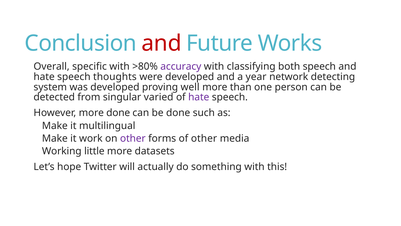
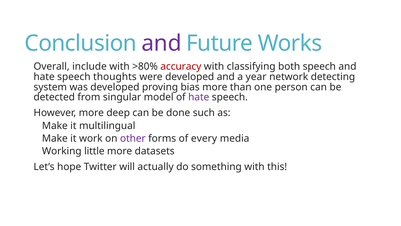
and at (162, 43) colour: red -> purple
specific: specific -> include
accuracy colour: purple -> red
well: well -> bias
varied: varied -> model
more done: done -> deep
of other: other -> every
